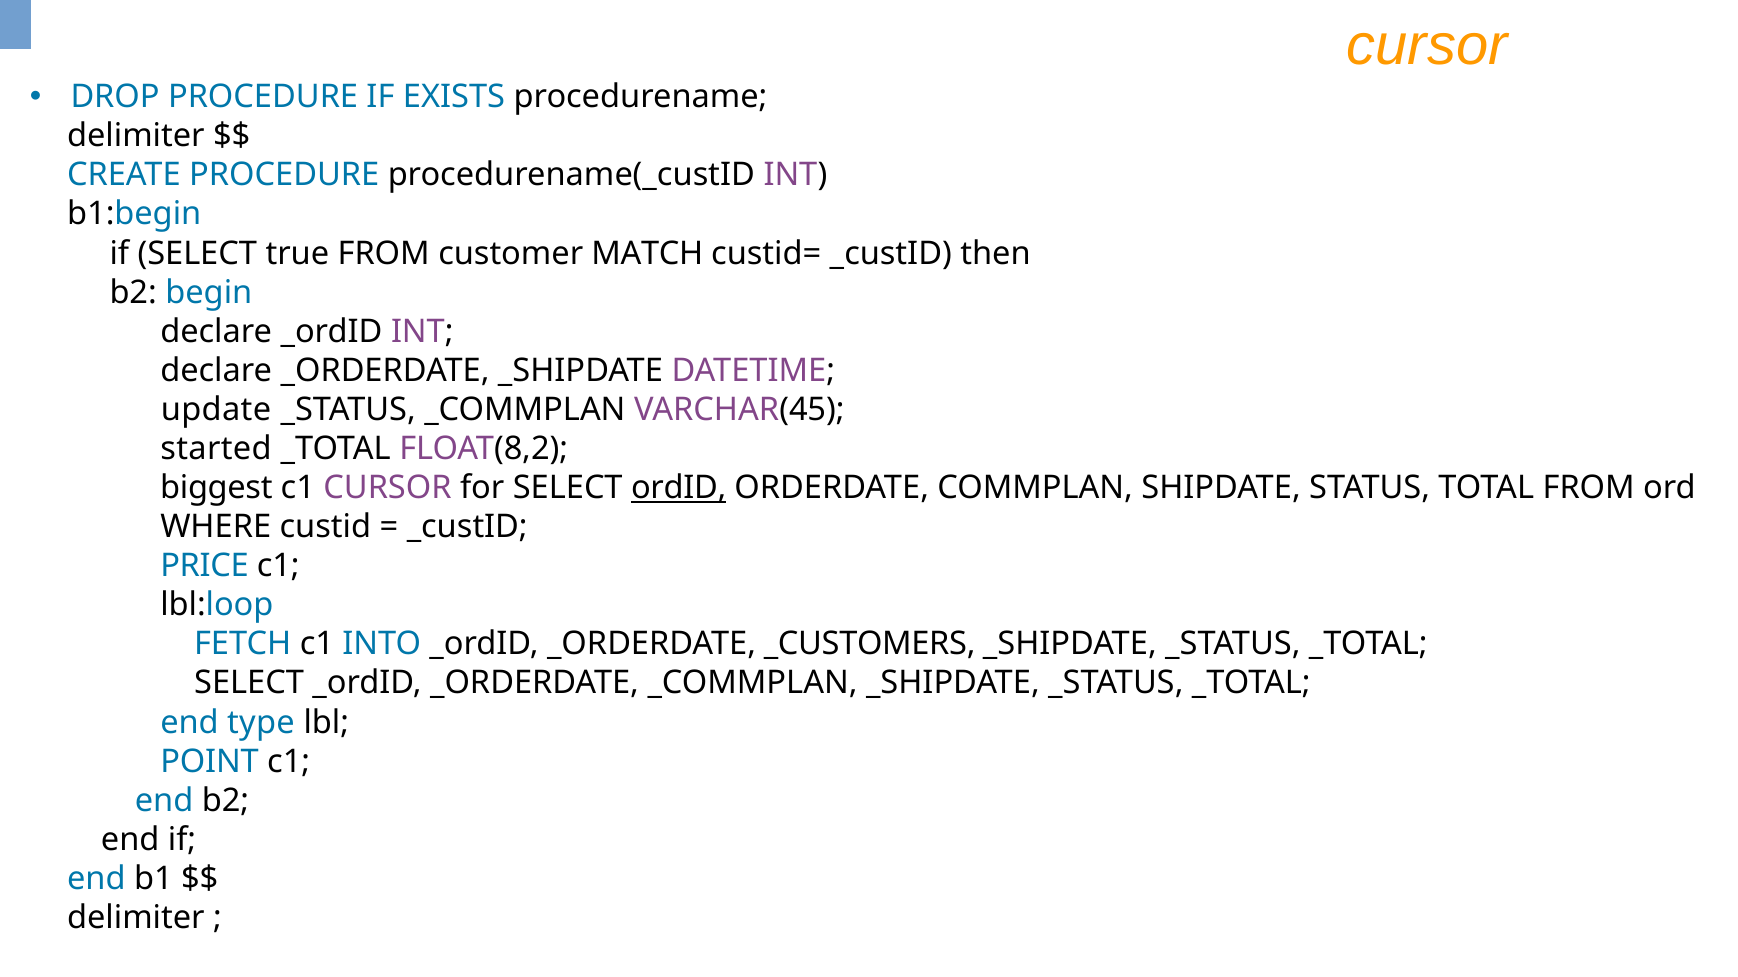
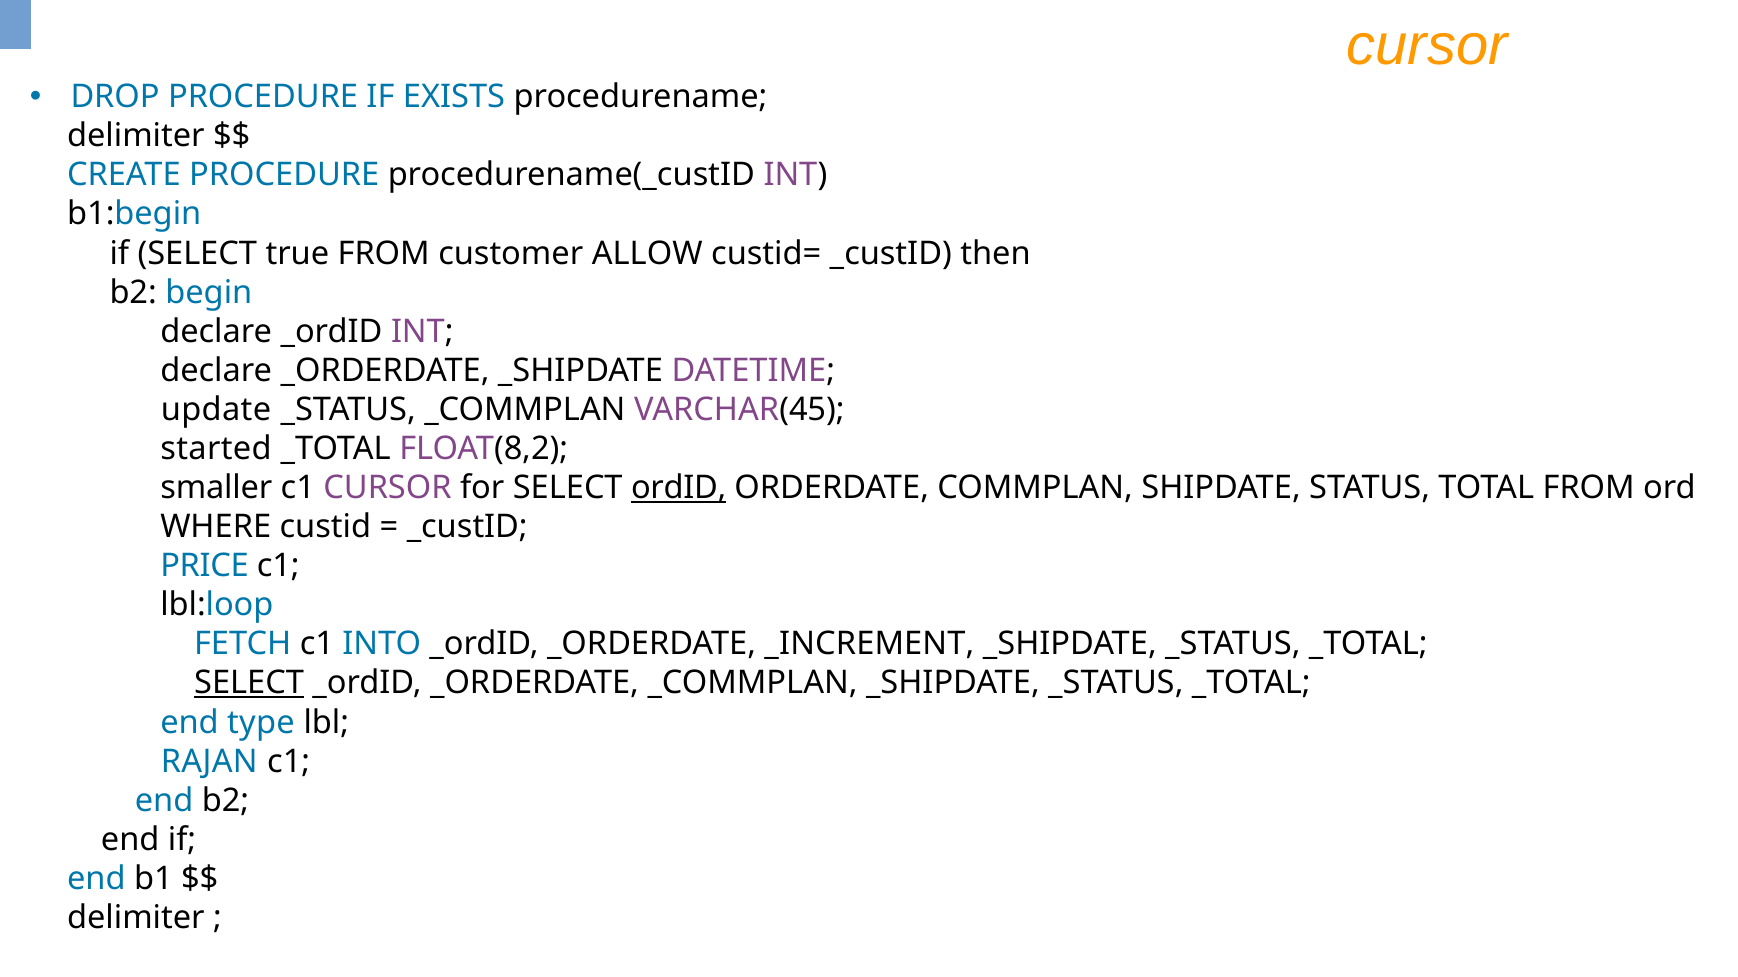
MATCH: MATCH -> ALLOW
biggest: biggest -> smaller
_CUSTOMERS: _CUSTOMERS -> _INCREMENT
SELECT at (249, 684) underline: none -> present
POINT: POINT -> RAJAN
